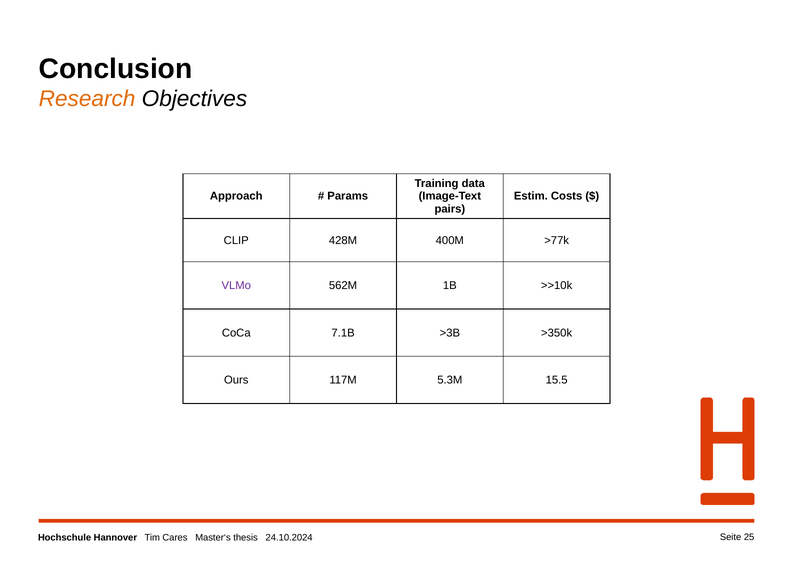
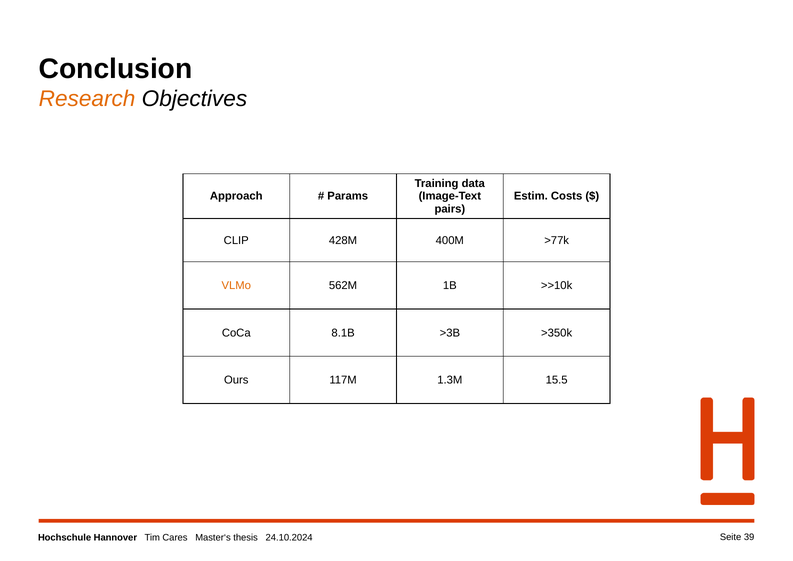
VLMo colour: purple -> orange
7.1B: 7.1B -> 8.1B
5.3M: 5.3M -> 1.3M
25: 25 -> 39
